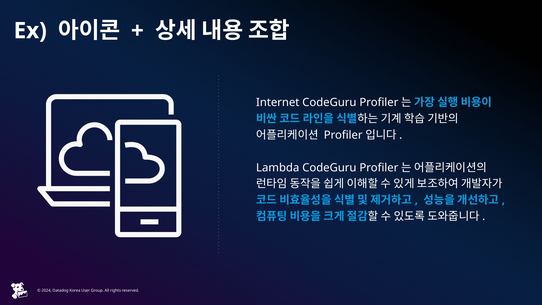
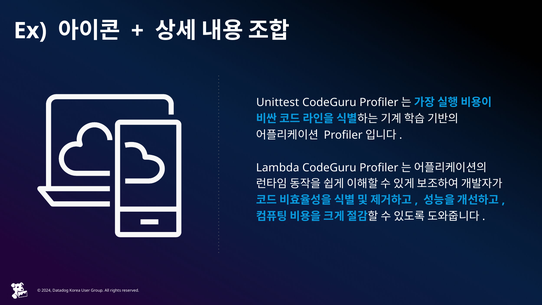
Internet: Internet -> Unittest
